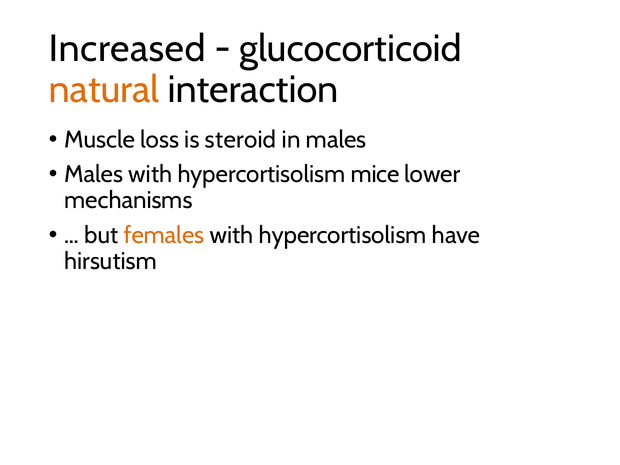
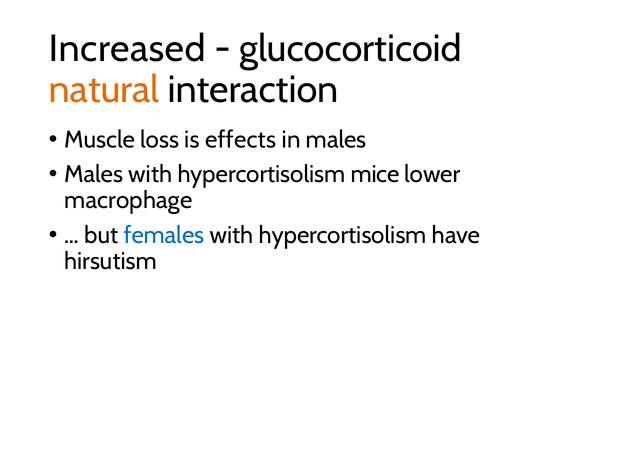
steroid: steroid -> effects
mechanisms: mechanisms -> macrophage
females colour: orange -> blue
